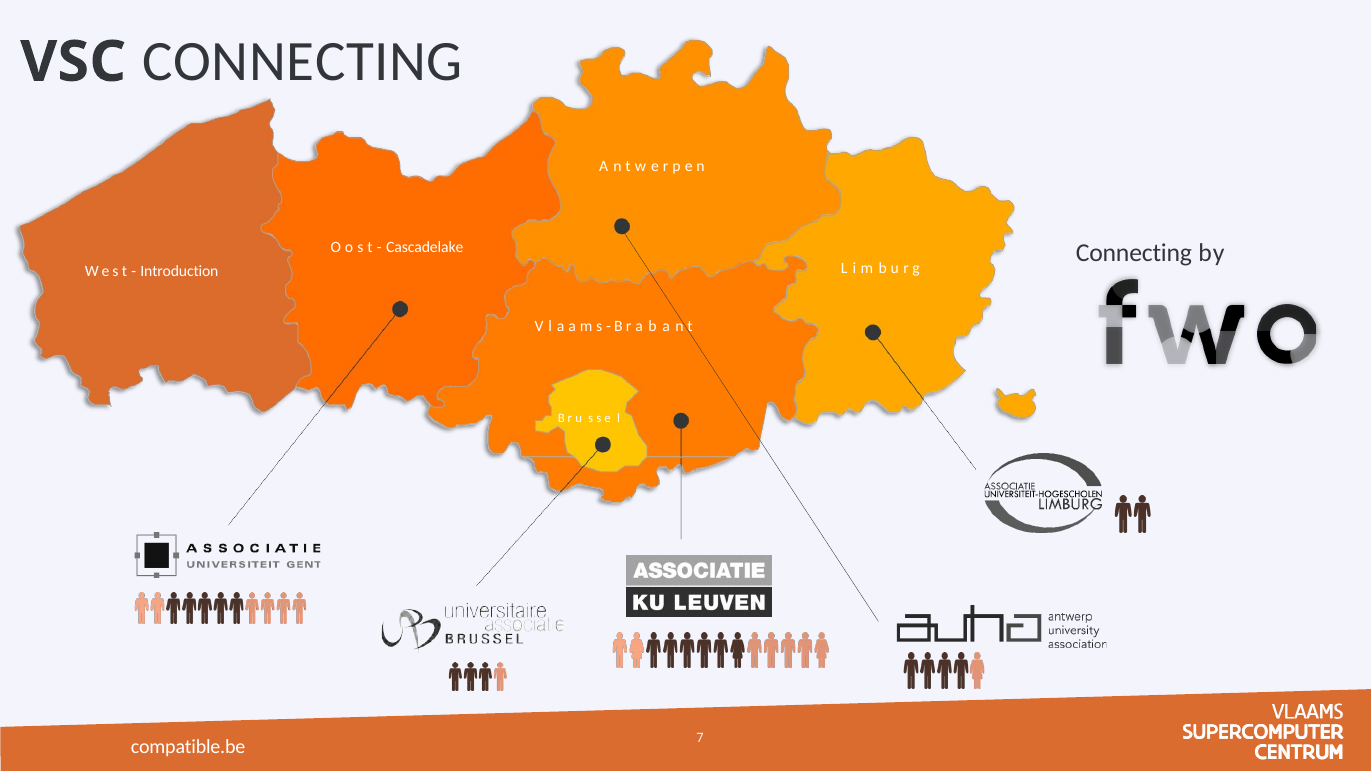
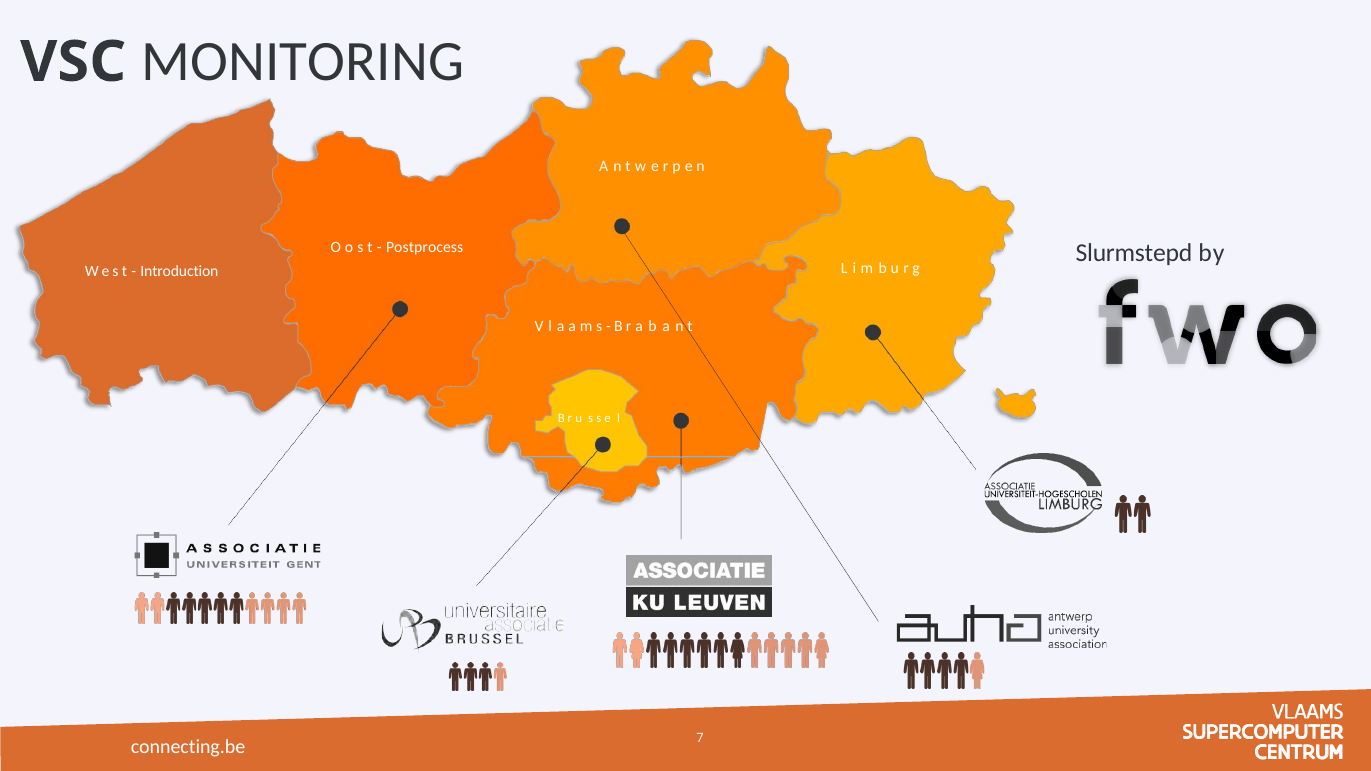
VSC CONNECTING: CONNECTING -> MONITORING
Cascadelake: Cascadelake -> Postprocess
Connecting at (1134, 253): Connecting -> Slurmstepd
compatible.be: compatible.be -> connecting.be
